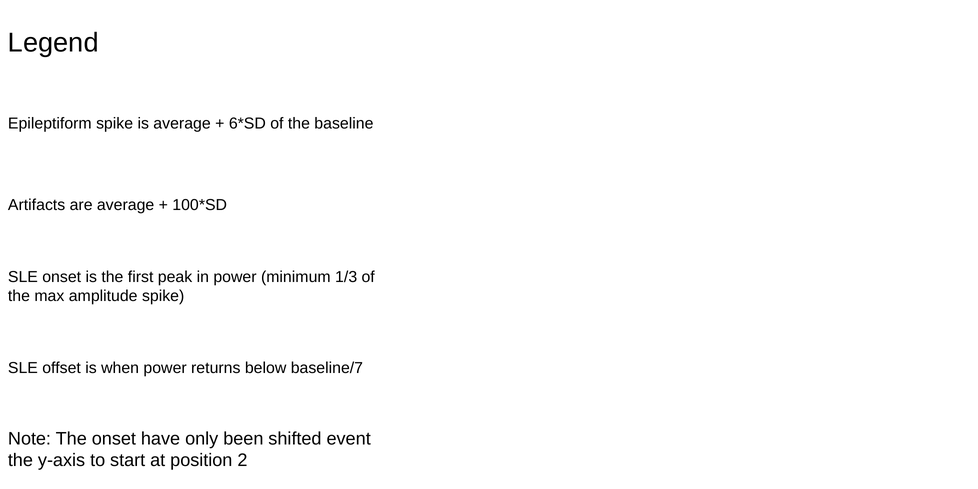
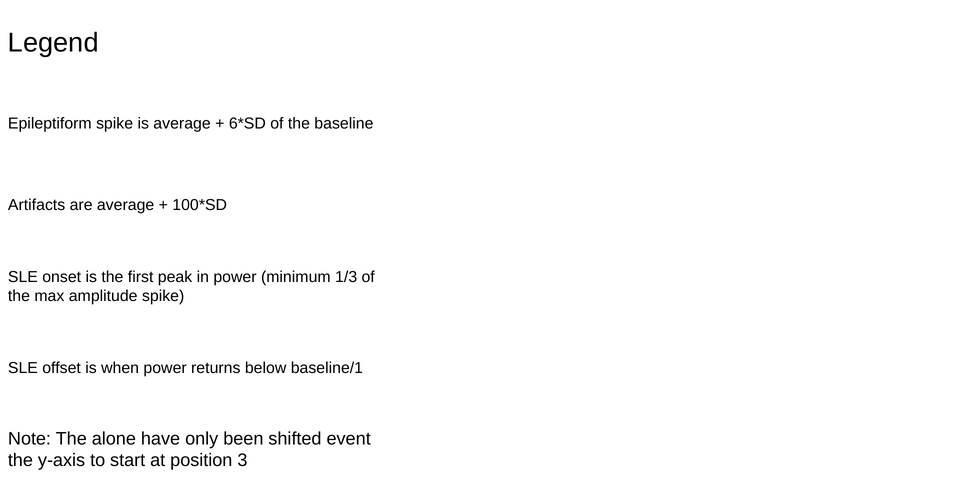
baseline/7: baseline/7 -> baseline/1
The onset: onset -> alone
2: 2 -> 3
